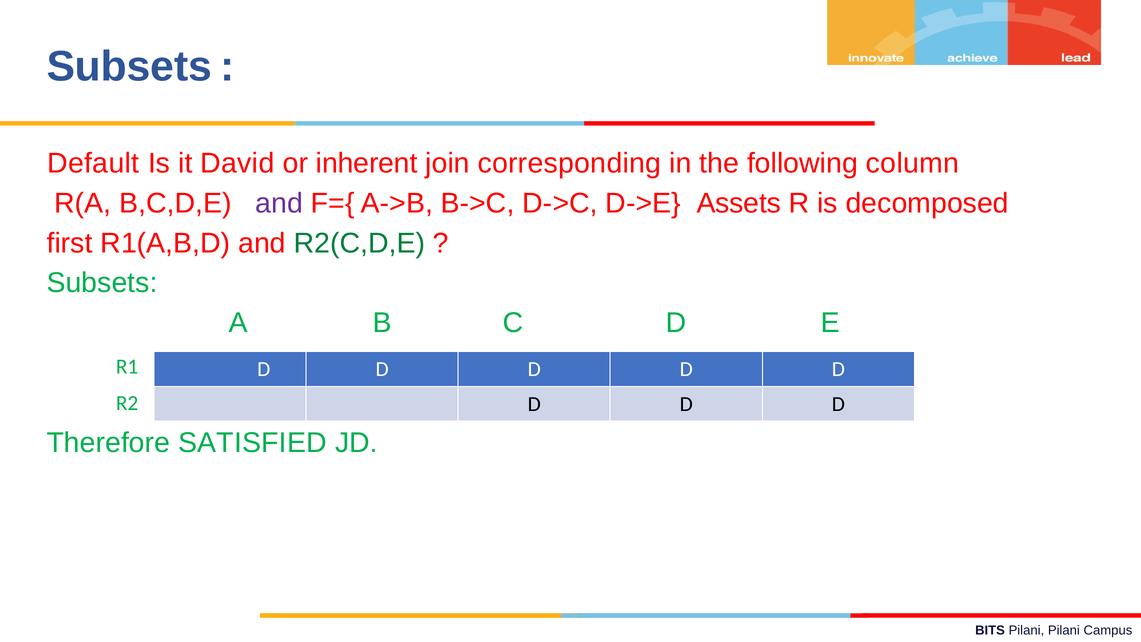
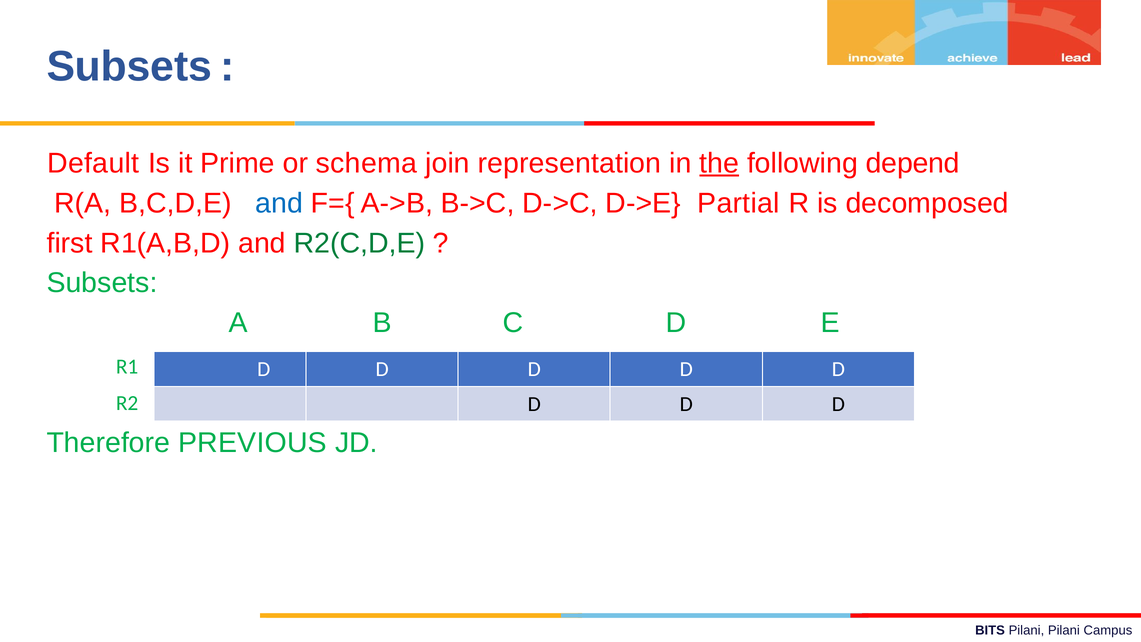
David: David -> Prime
inherent: inherent -> schema
corresponding: corresponding -> representation
the underline: none -> present
column: column -> depend
and at (279, 203) colour: purple -> blue
Assets: Assets -> Partial
SATISFIED: SATISFIED -> PREVIOUS
